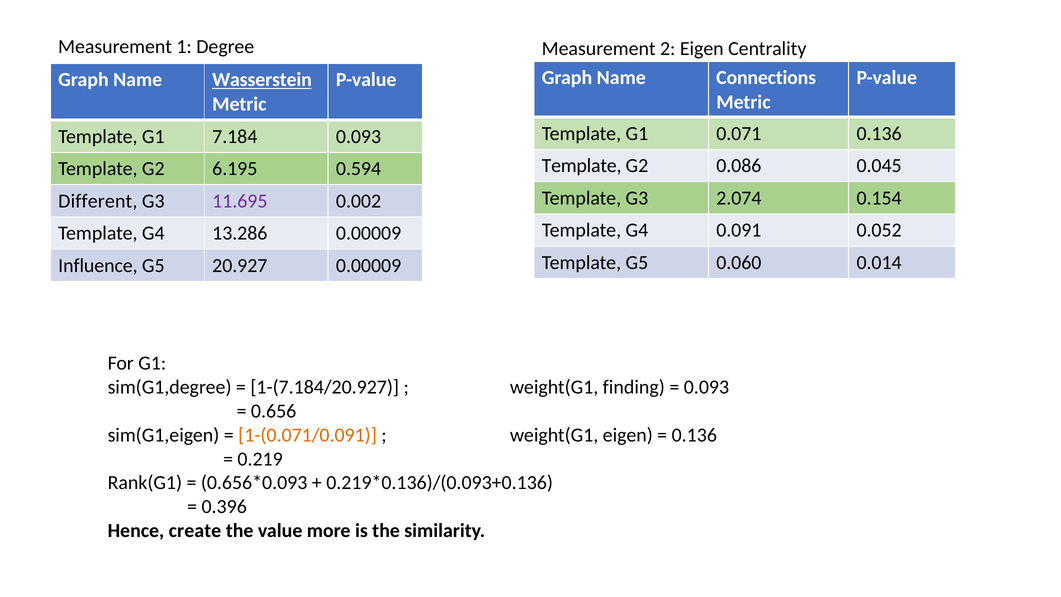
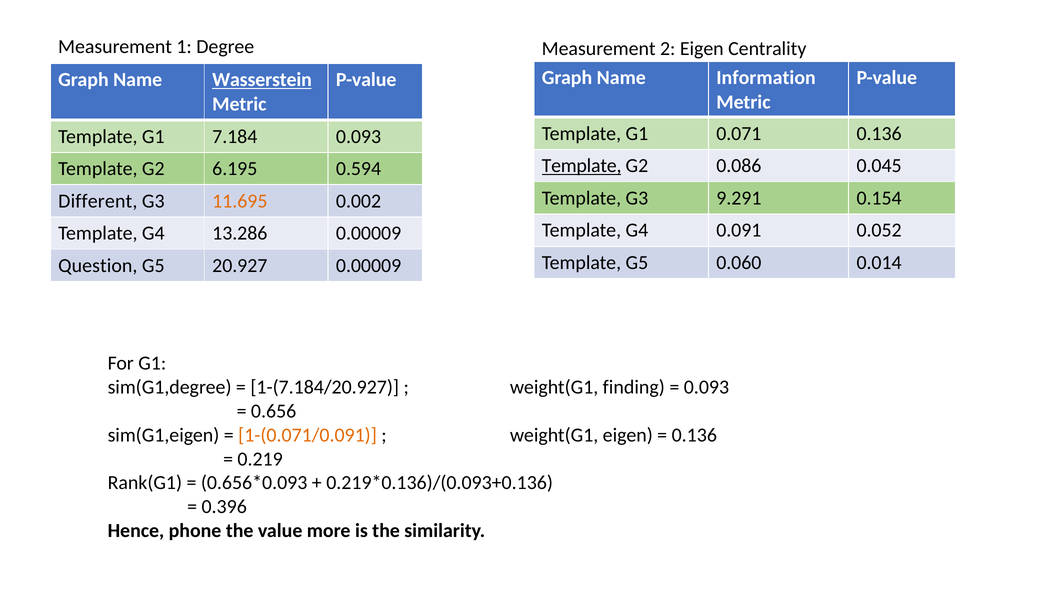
Connections: Connections -> Information
Template at (582, 166) underline: none -> present
2.074: 2.074 -> 9.291
11.695 colour: purple -> orange
Influence: Influence -> Question
create: create -> phone
